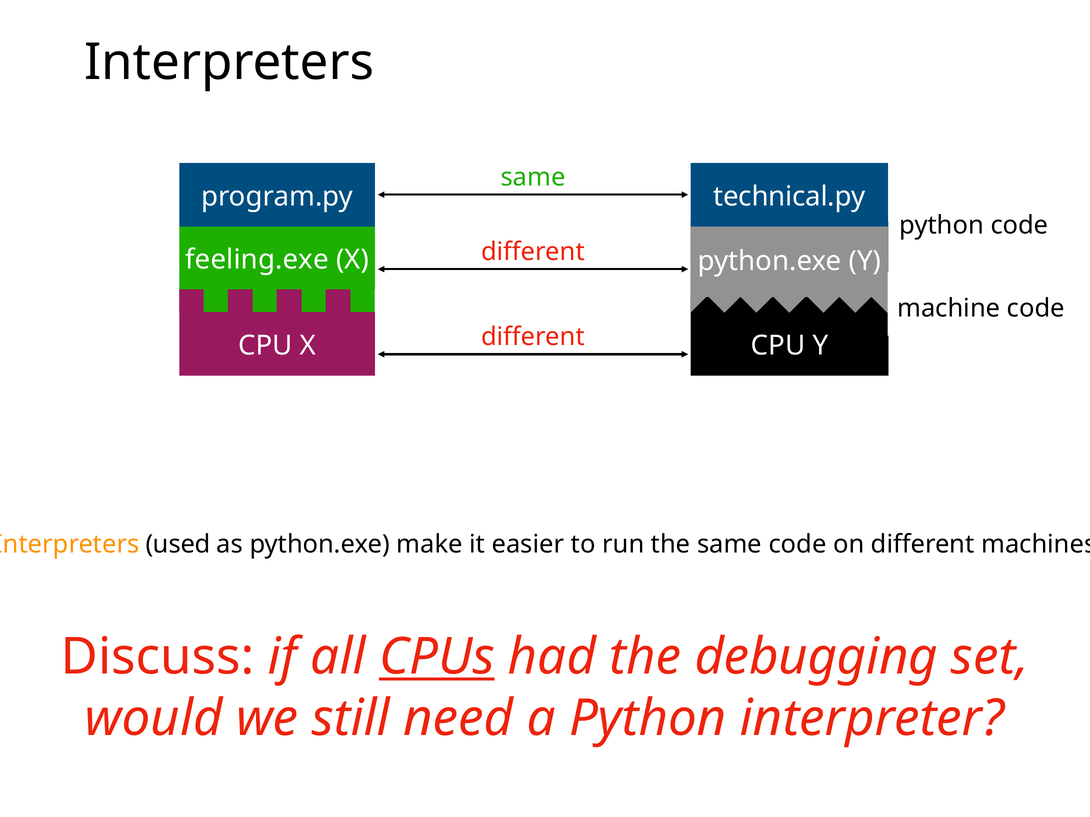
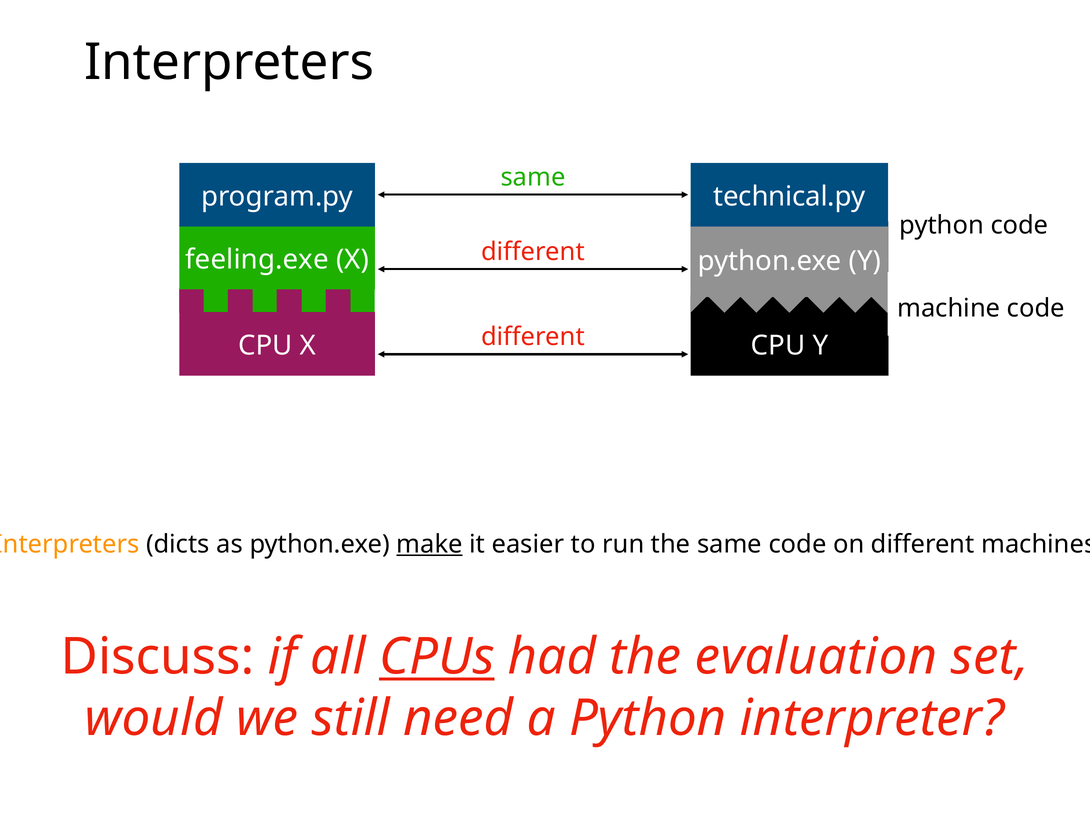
used: used -> dicts
make underline: none -> present
debugging: debugging -> evaluation
